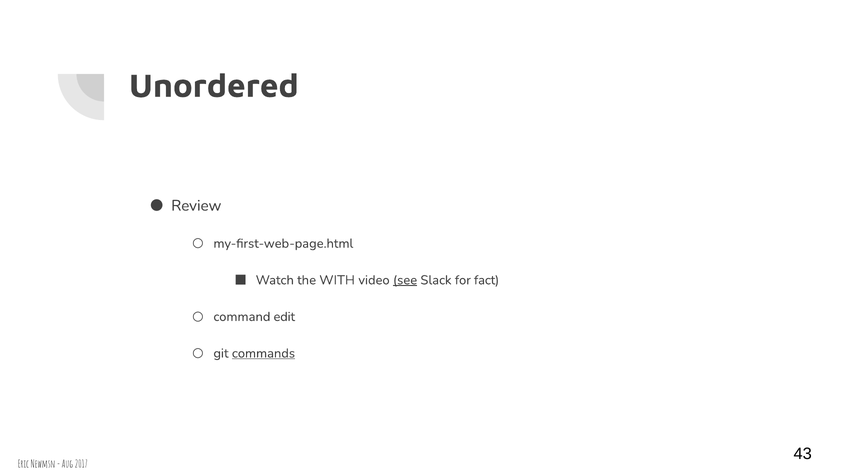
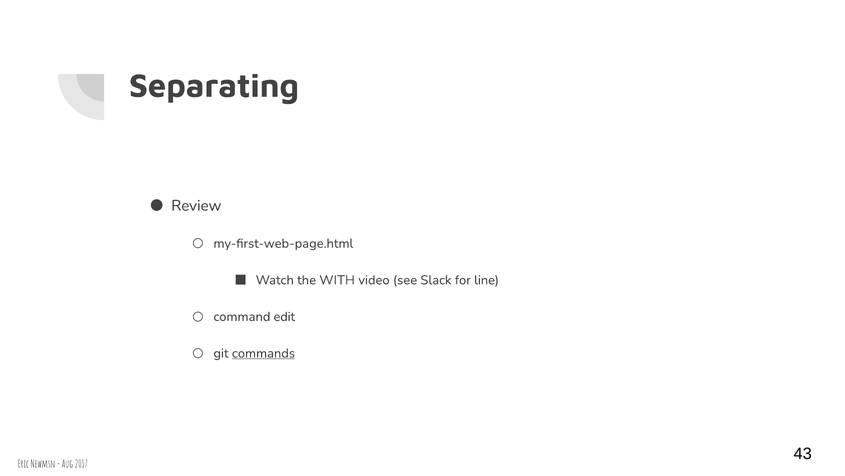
Unordered: Unordered -> Separating
see underline: present -> none
fact: fact -> line
